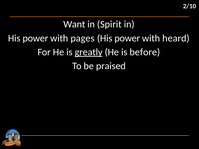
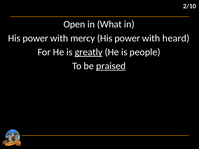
Want: Want -> Open
Spirit: Spirit -> What
pages: pages -> mercy
before: before -> people
praised underline: none -> present
